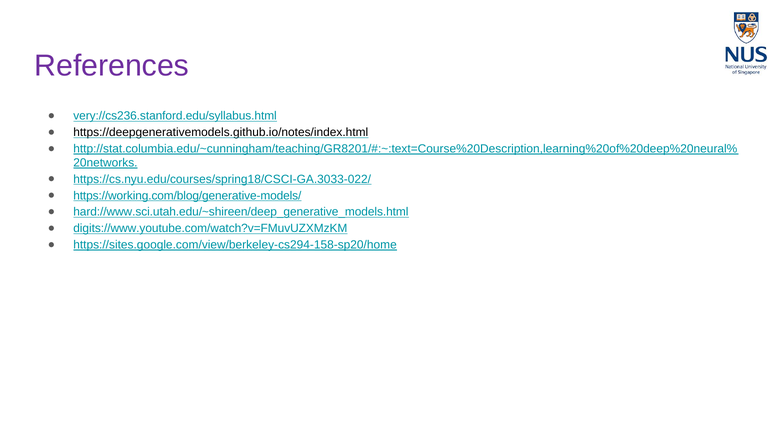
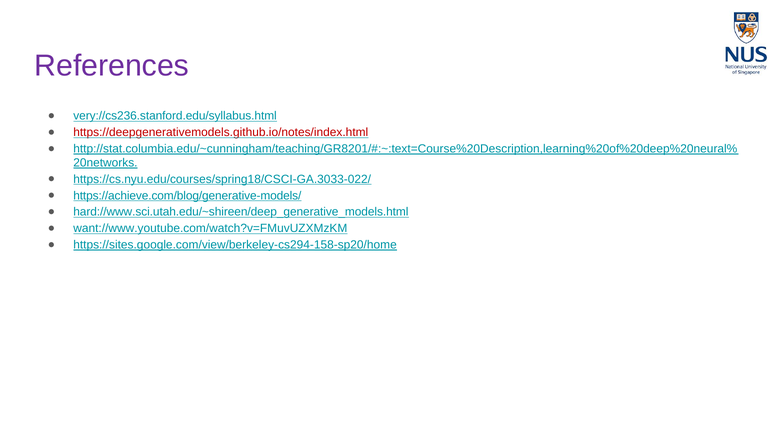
https://deepgenerativemodels.github.io/notes/index.html colour: black -> red
https://working.com/blog/generative-models/: https://working.com/blog/generative-models/ -> https://achieve.com/blog/generative-models/
digits://www.youtube.com/watch?v=FMuvUZXMzKM: digits://www.youtube.com/watch?v=FMuvUZXMzKM -> want://www.youtube.com/watch?v=FMuvUZXMzKM
